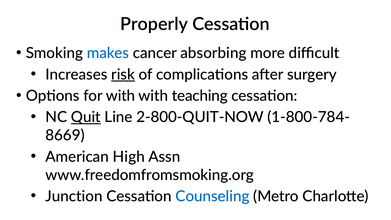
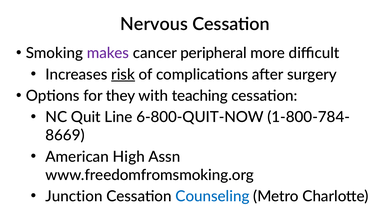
Properly: Properly -> Nervous
makes colour: blue -> purple
absorbing: absorbing -> peripheral
for with: with -> they
Quit underline: present -> none
2-800-QUIT-NOW: 2-800-QUIT-NOW -> 6-800-QUIT-NOW
